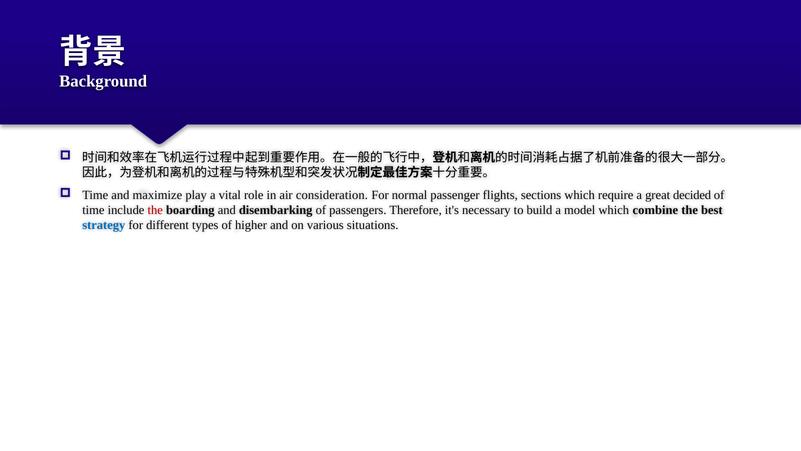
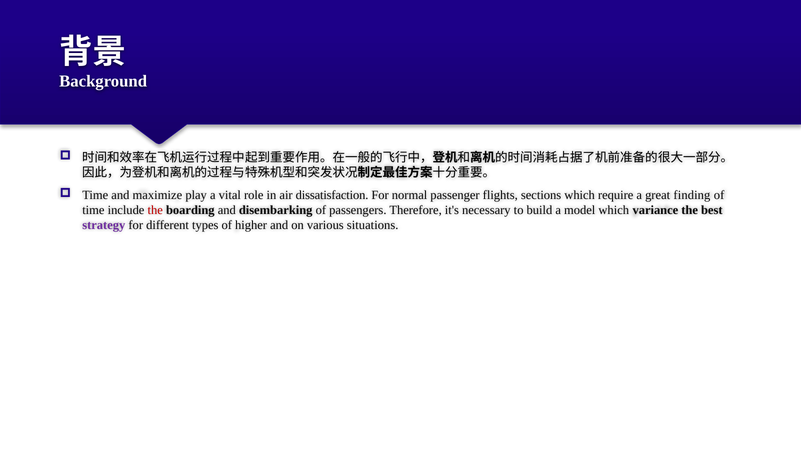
consideration: consideration -> dissatisfaction
decided: decided -> finding
combine: combine -> variance
strategy colour: blue -> purple
